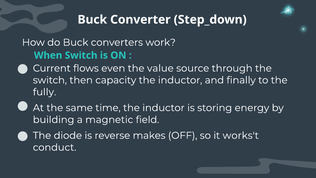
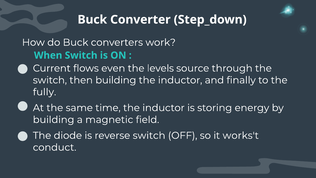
value: value -> levels
then capacity: capacity -> building
reverse makes: makes -> switch
